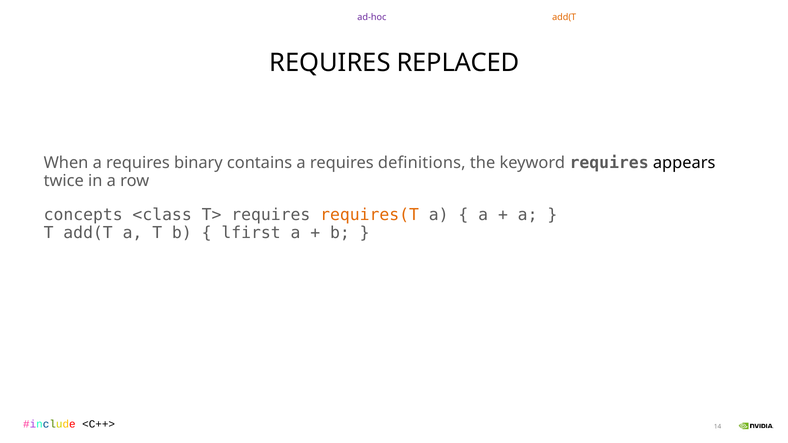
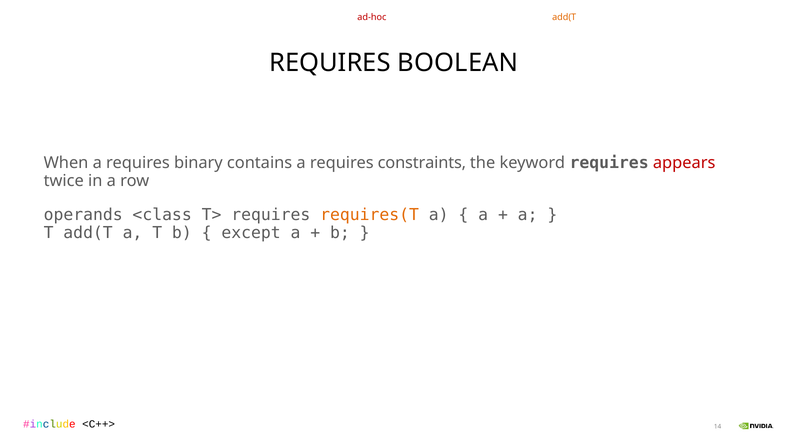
ad-hoc colour: purple -> red
REPLACED: REPLACED -> BOOLEAN
definitions: definitions -> constraints
appears colour: black -> red
concepts: concepts -> operands
lfirst: lfirst -> except
